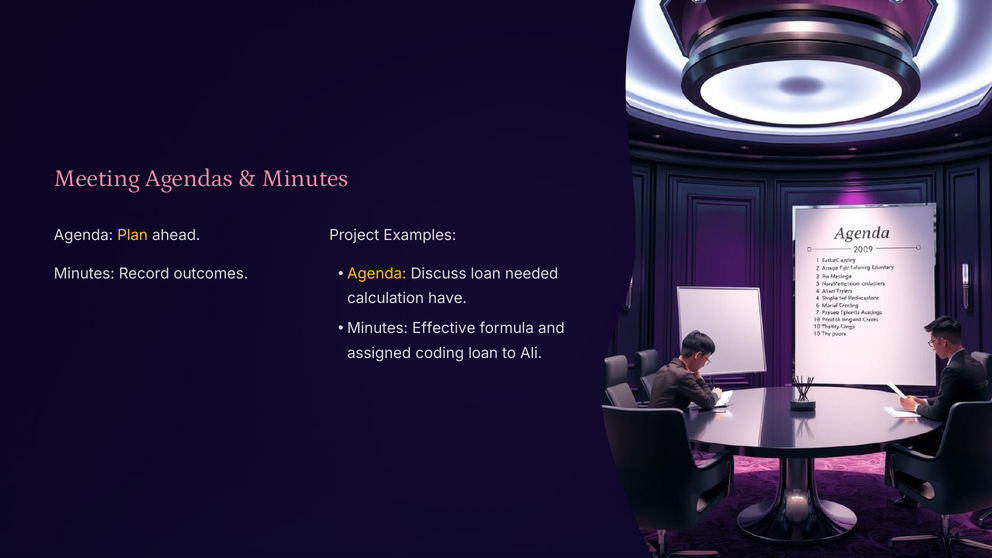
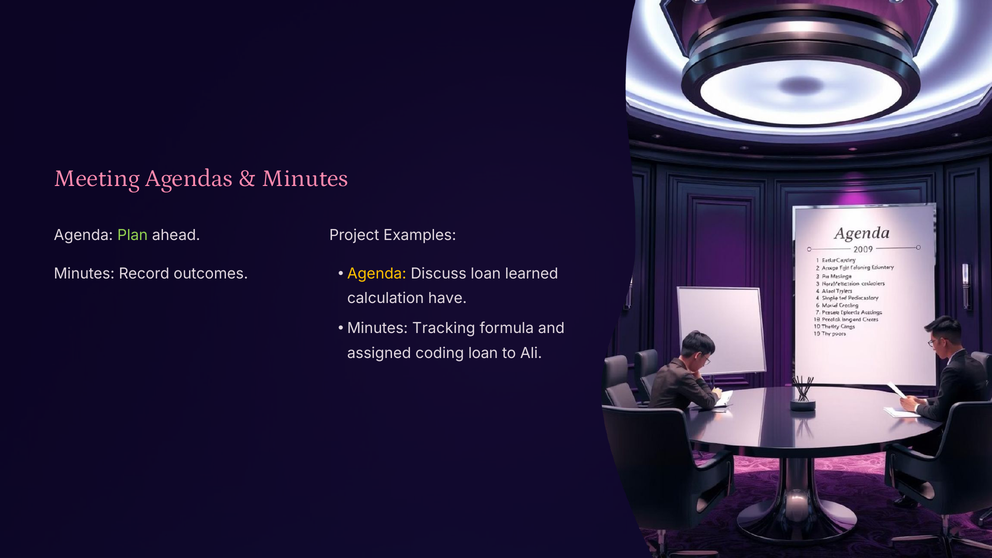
Plan colour: yellow -> light green
needed: needed -> learned
Effective: Effective -> Tracking
